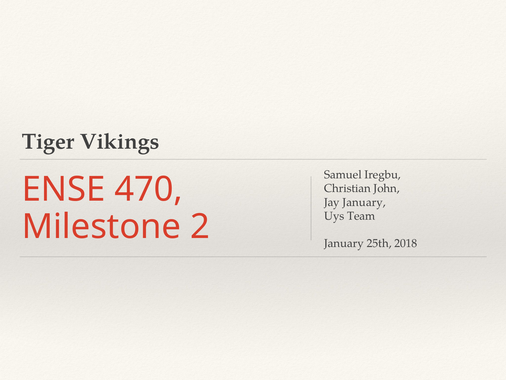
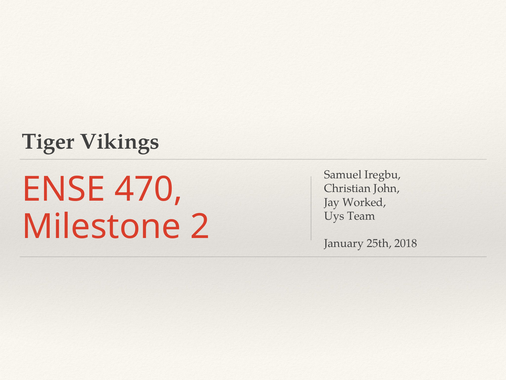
Jay January: January -> Worked
